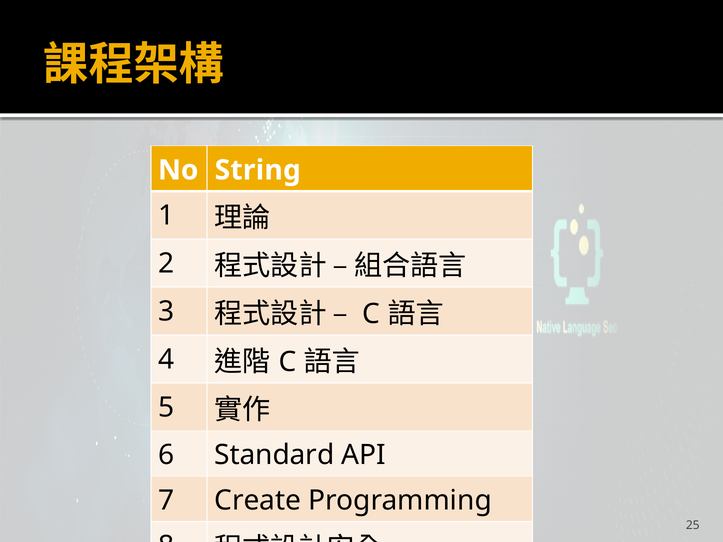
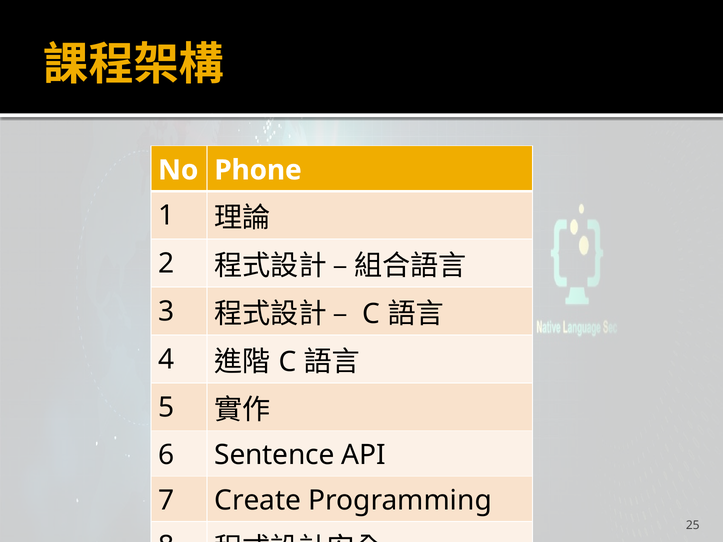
String: String -> Phone
Standard: Standard -> Sentence
